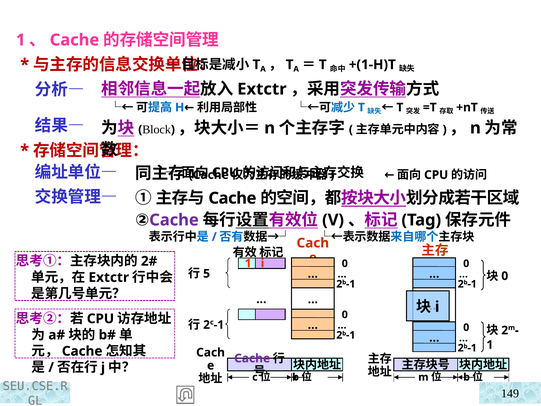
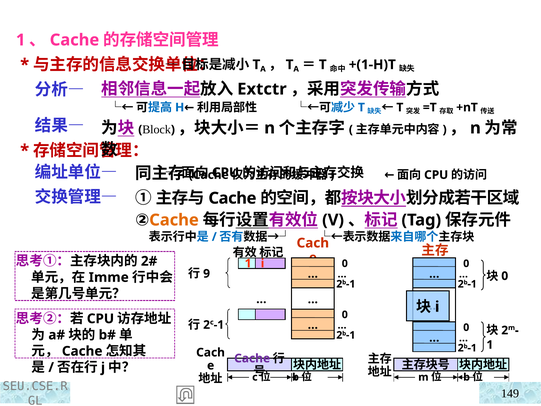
Cache at (174, 220) colour: purple -> orange
5: 5 -> 9
Extctr at (109, 277): Extctr -> Imme
